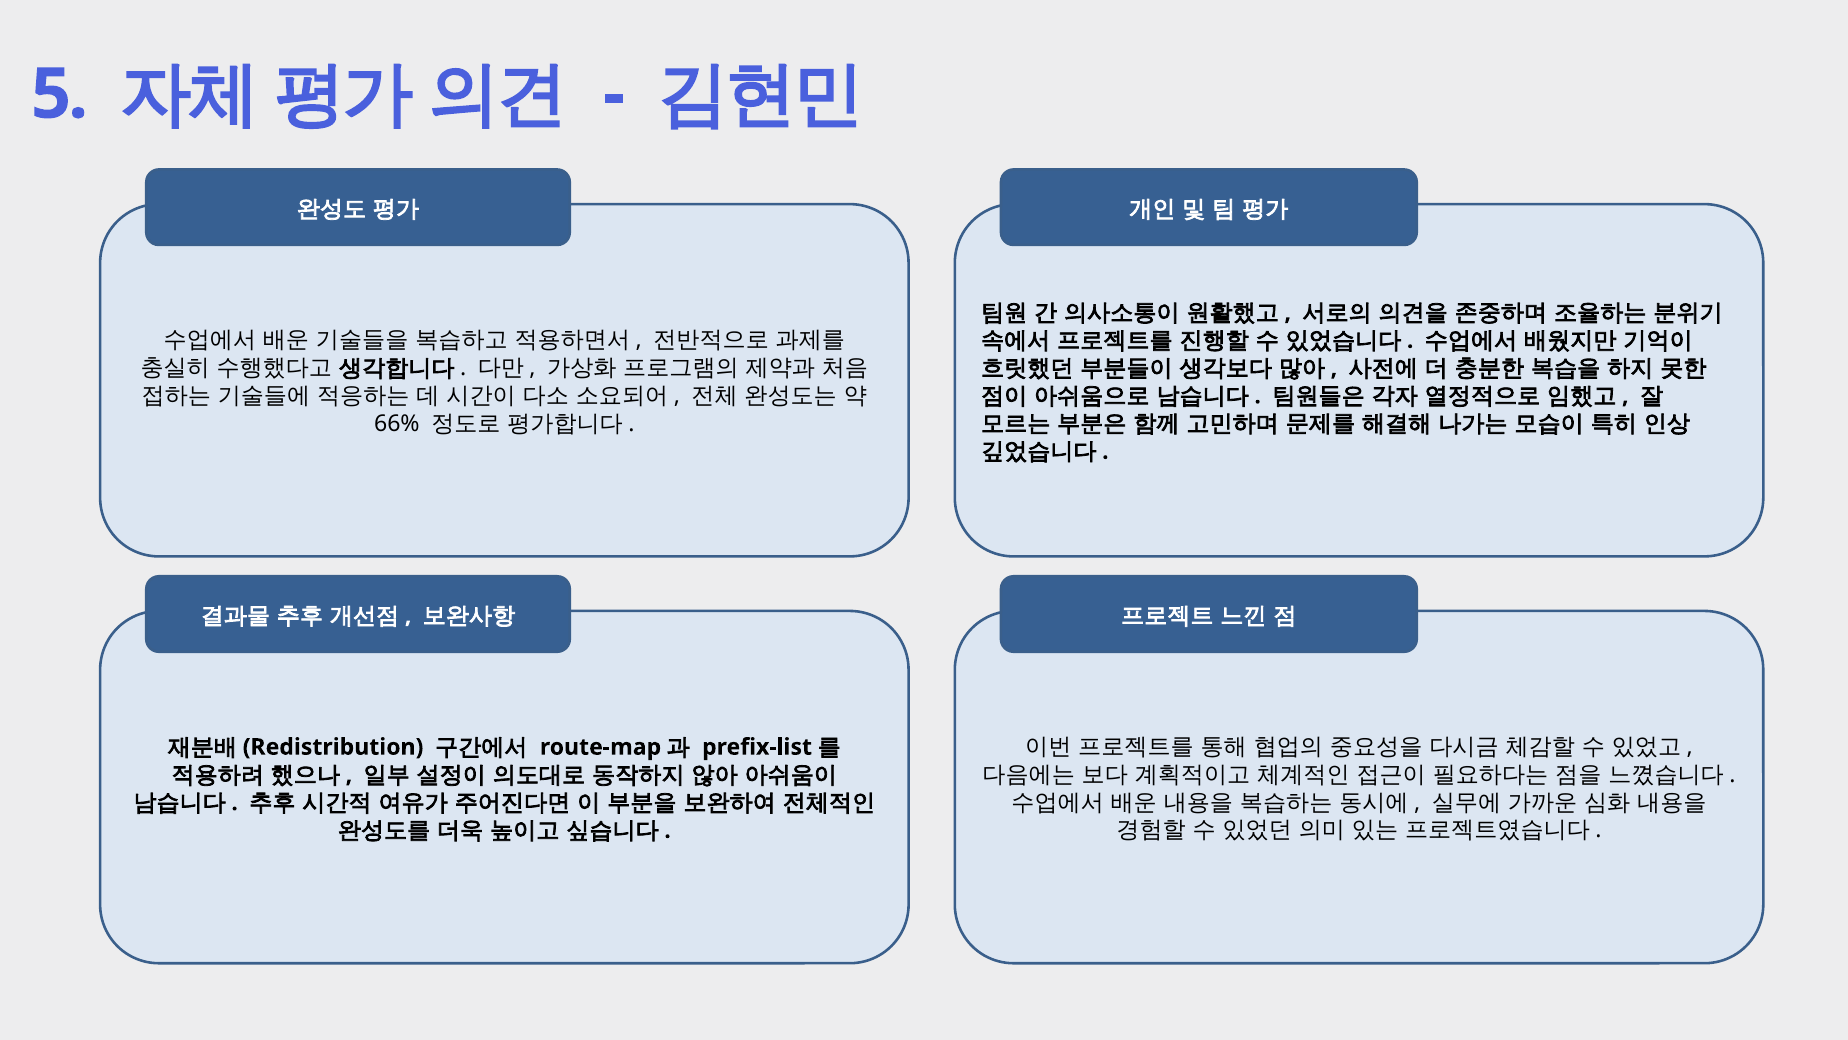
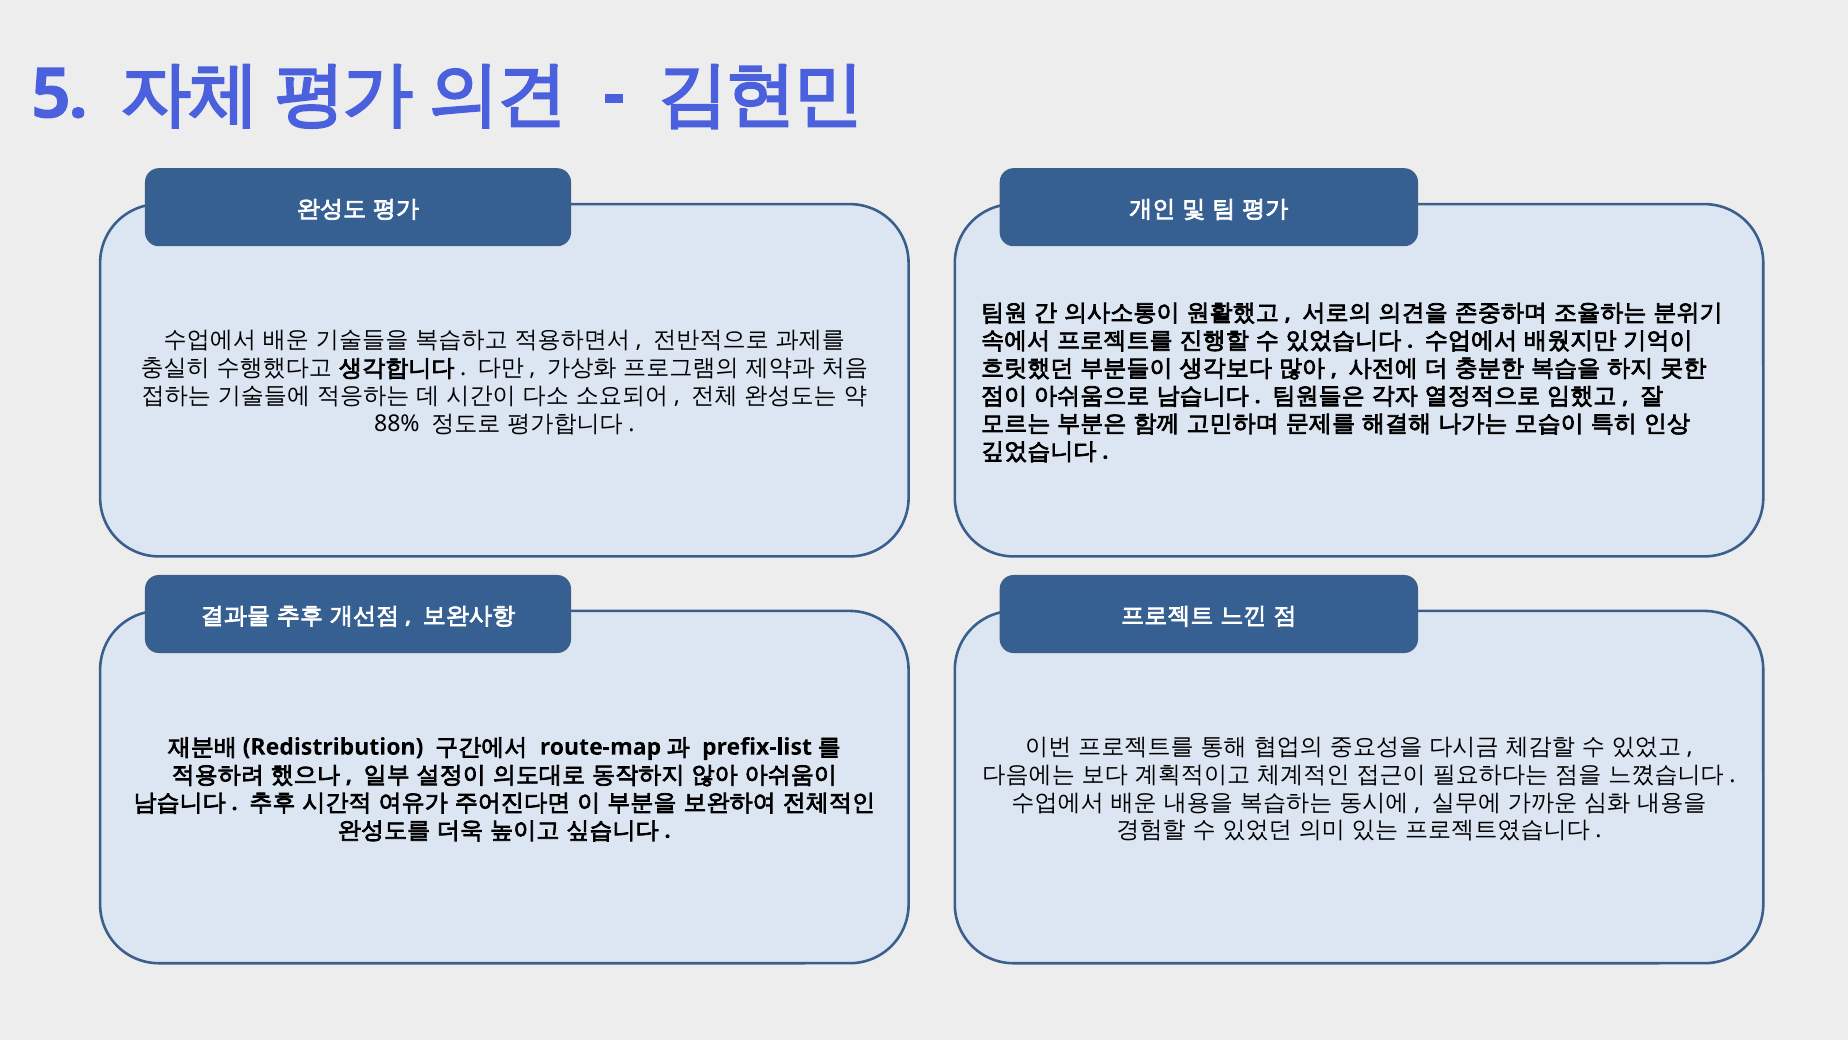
66%: 66% -> 88%
